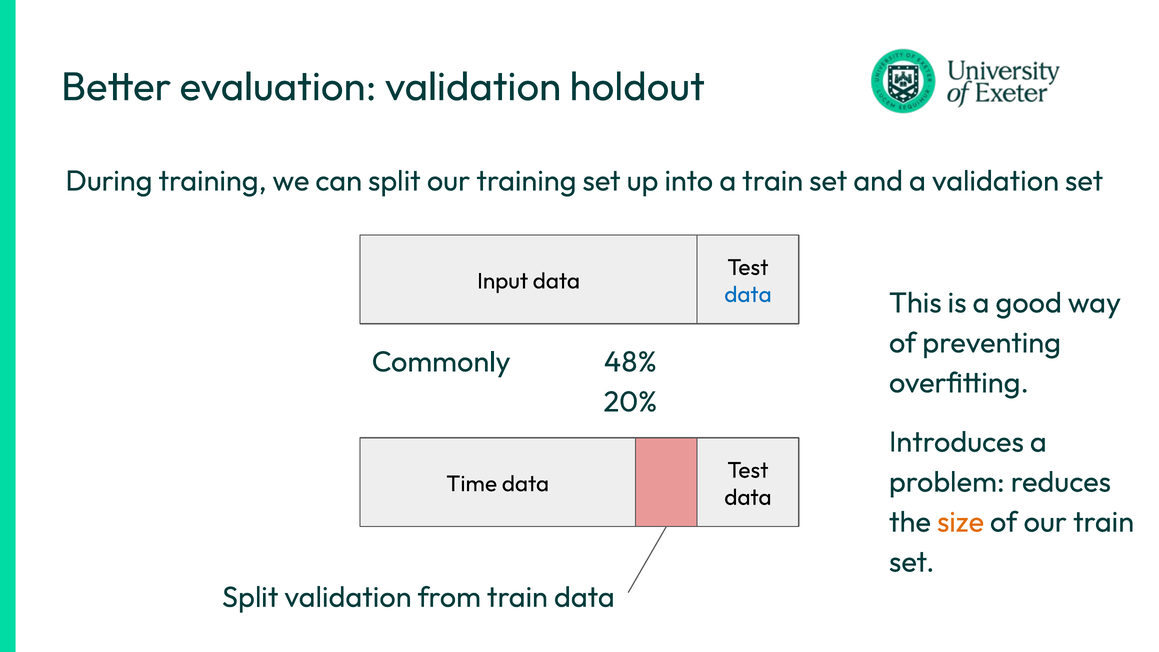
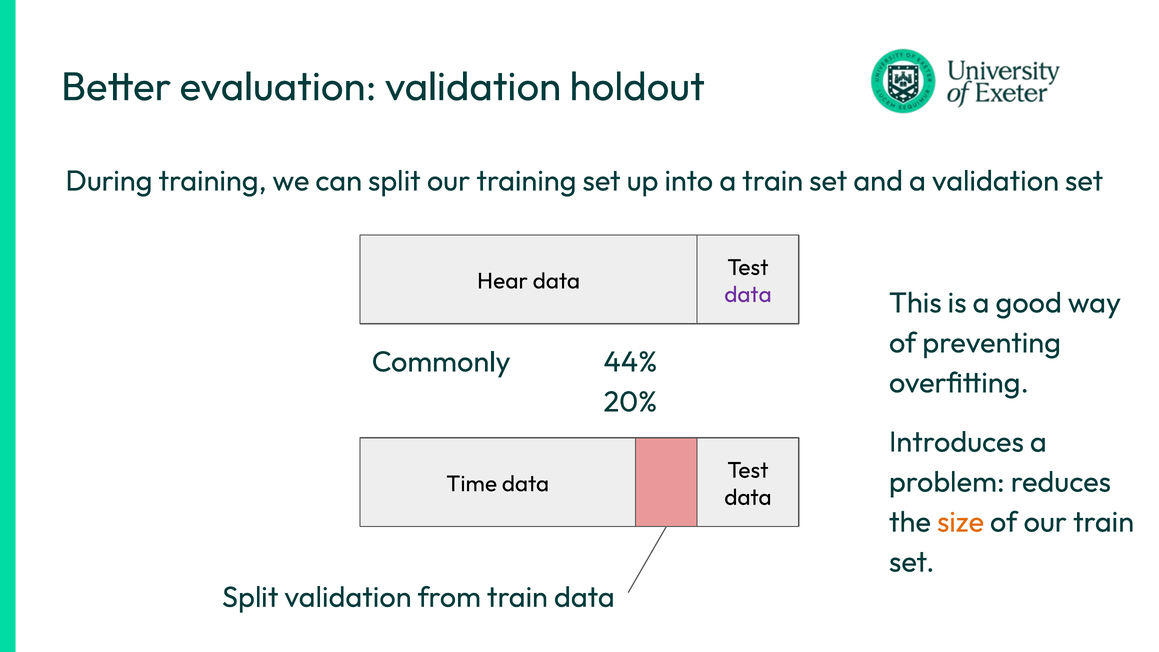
Input: Input -> Hear
data at (748, 294) colour: blue -> purple
48%: 48% -> 44%
